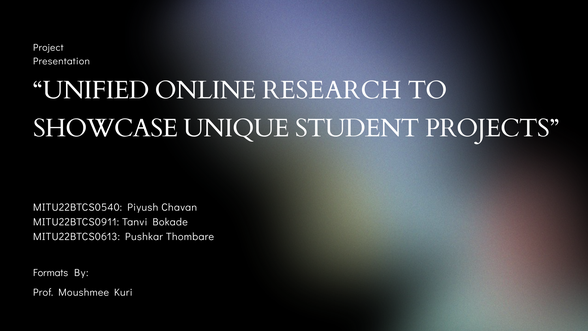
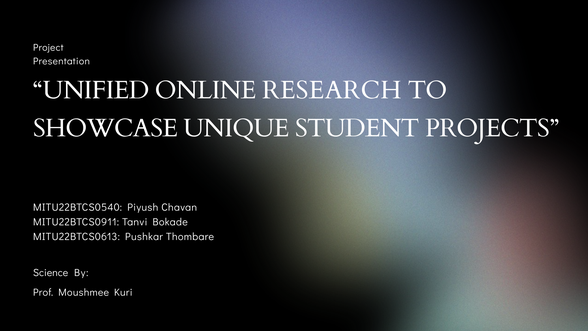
Formats: Formats -> Science
